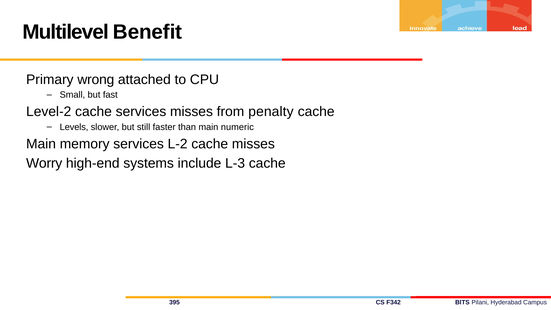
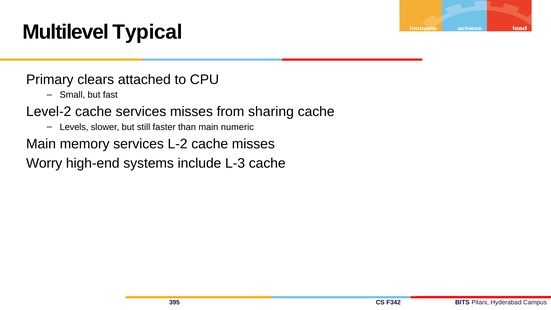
Benefit: Benefit -> Typical
wrong: wrong -> clears
penalty: penalty -> sharing
